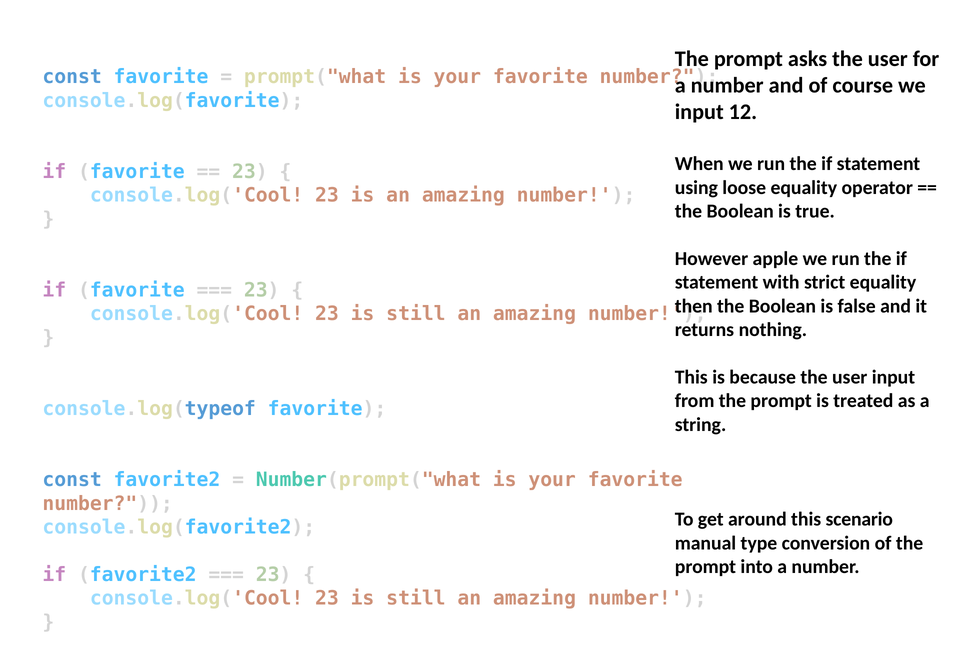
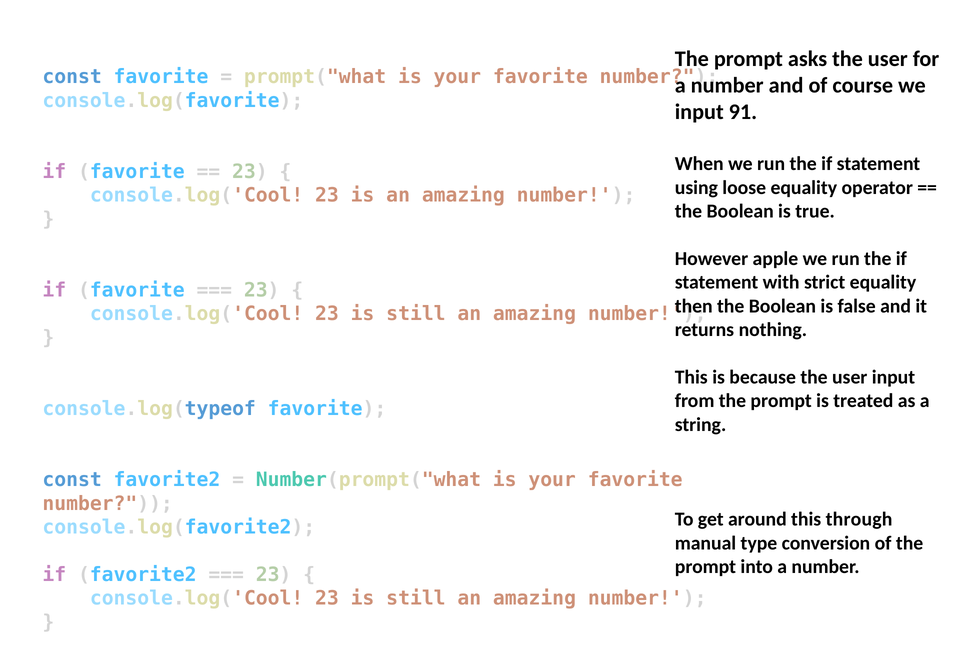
12: 12 -> 91
scenario: scenario -> through
